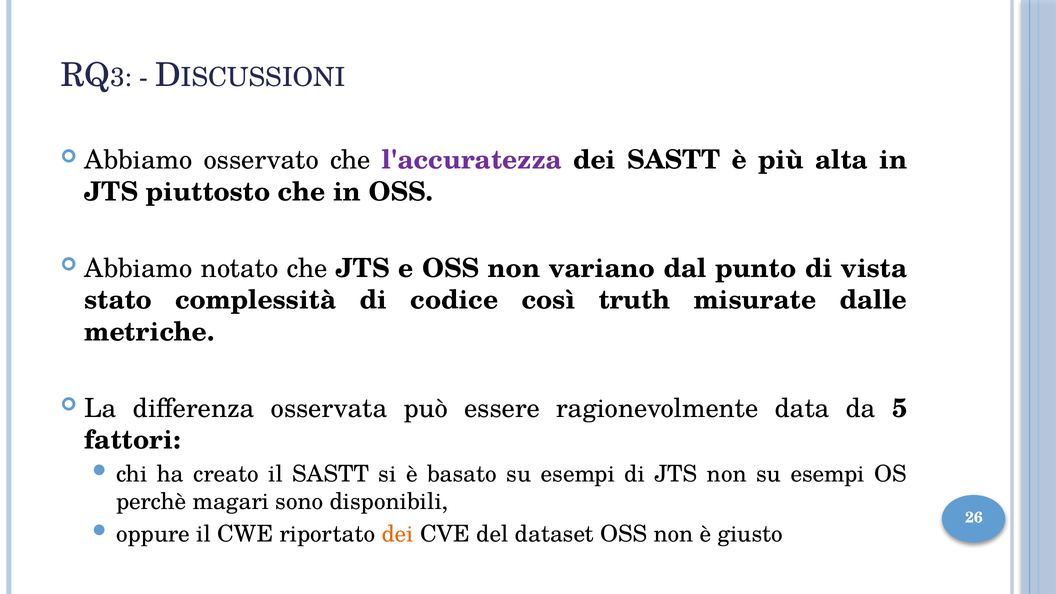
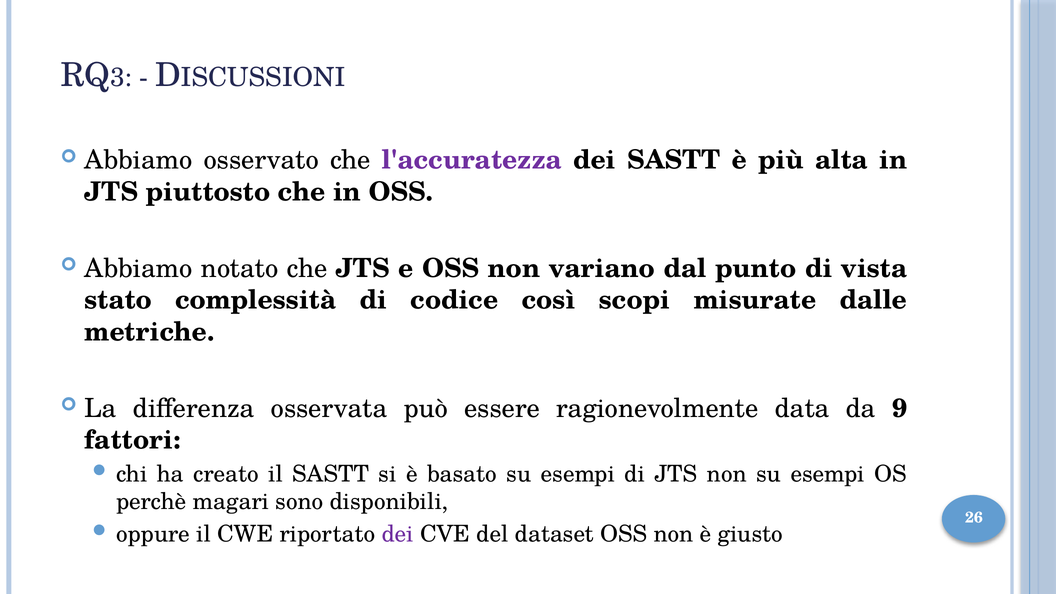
truth: truth -> scopi
5: 5 -> 9
dei at (398, 534) colour: orange -> purple
